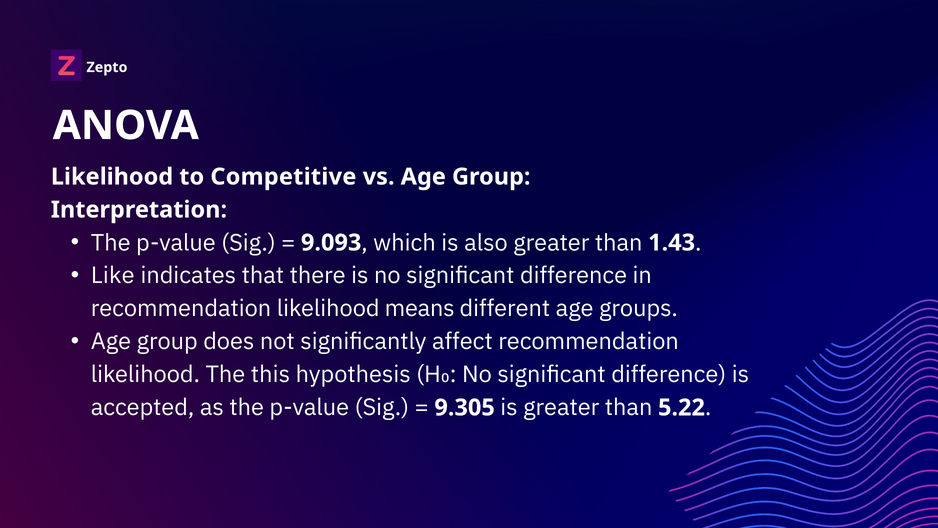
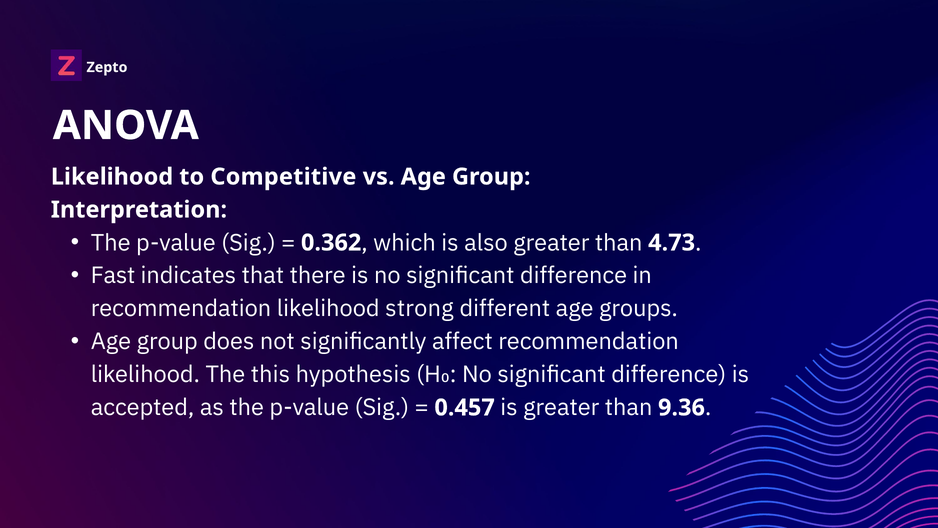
9.093: 9.093 -> 0.362
1.43: 1.43 -> 4.73
Like: Like -> Fast
means: means -> strong
9.305: 9.305 -> 0.457
5.22: 5.22 -> 9.36
